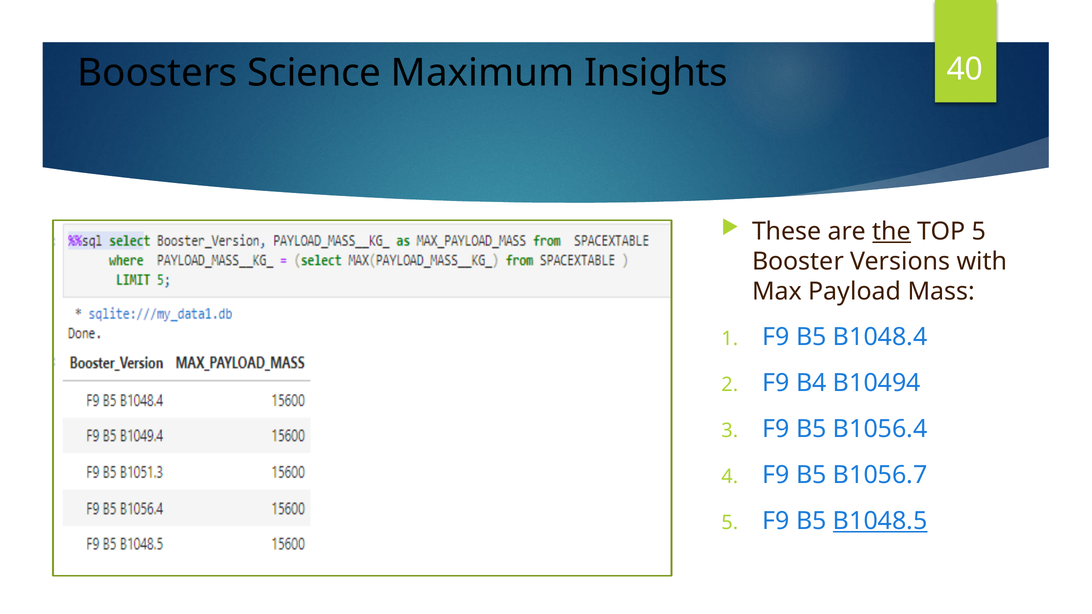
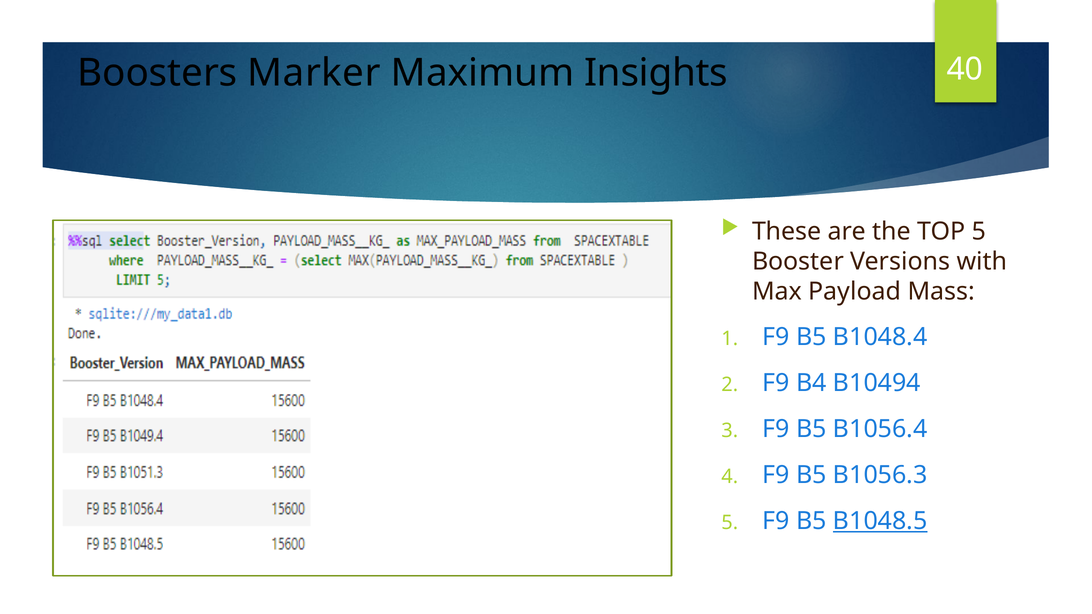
Science: Science -> Marker
the underline: present -> none
B1056.7: B1056.7 -> B1056.3
